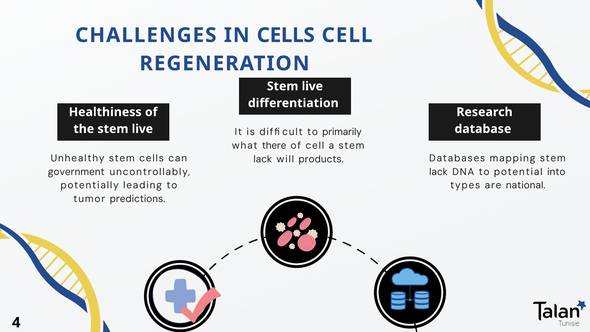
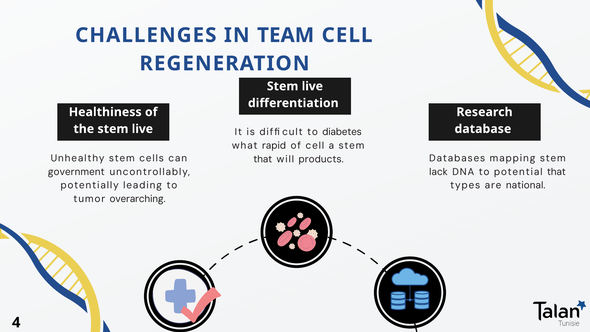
IN CELLS: CELLS -> TEAM
primarily: primarily -> diabetes
there: there -> rapid
lack at (263, 159): lack -> that
potential into: into -> that
predictions: predictions -> overarching
